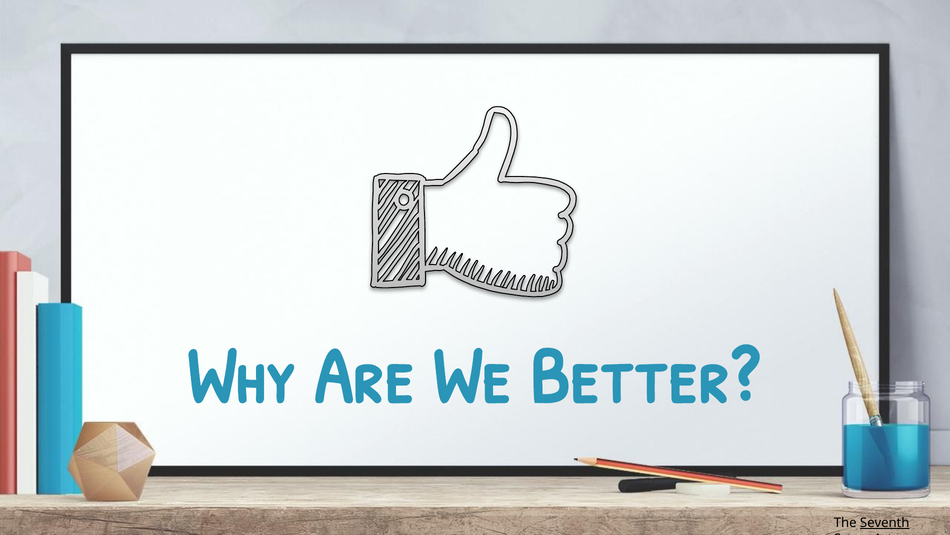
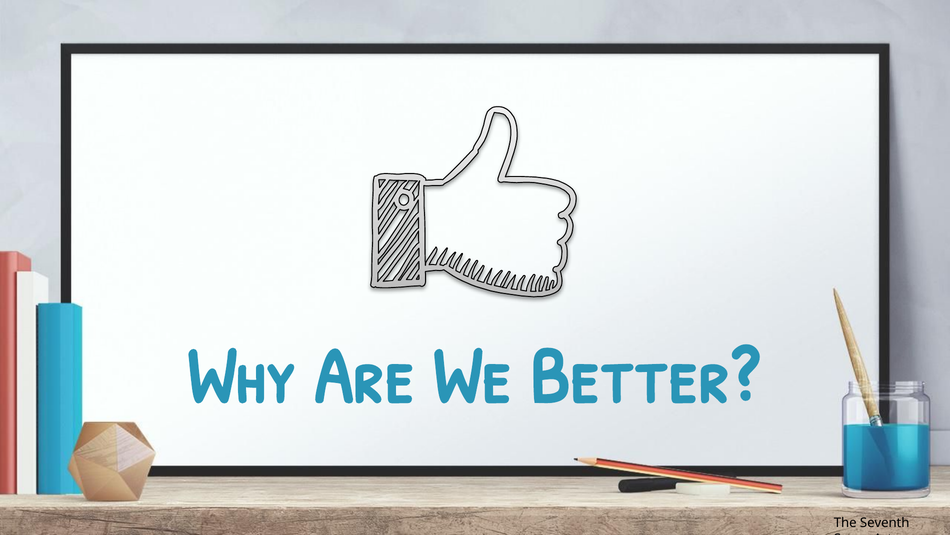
Seventh underline: present -> none
